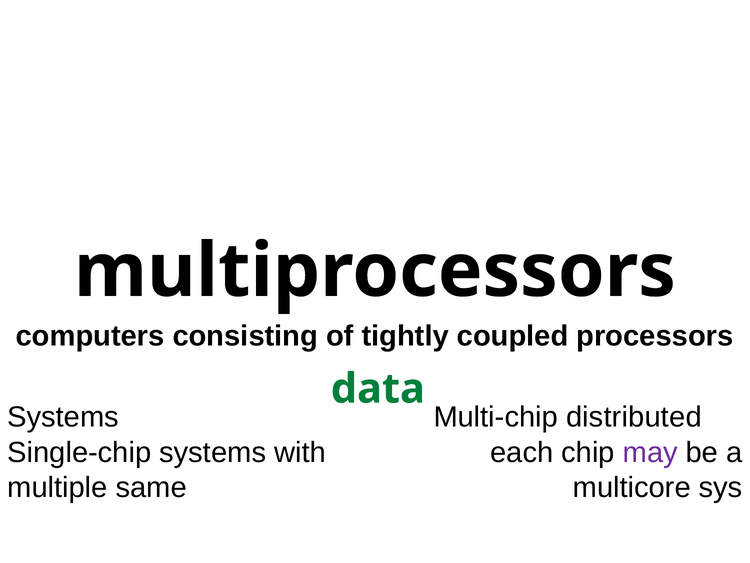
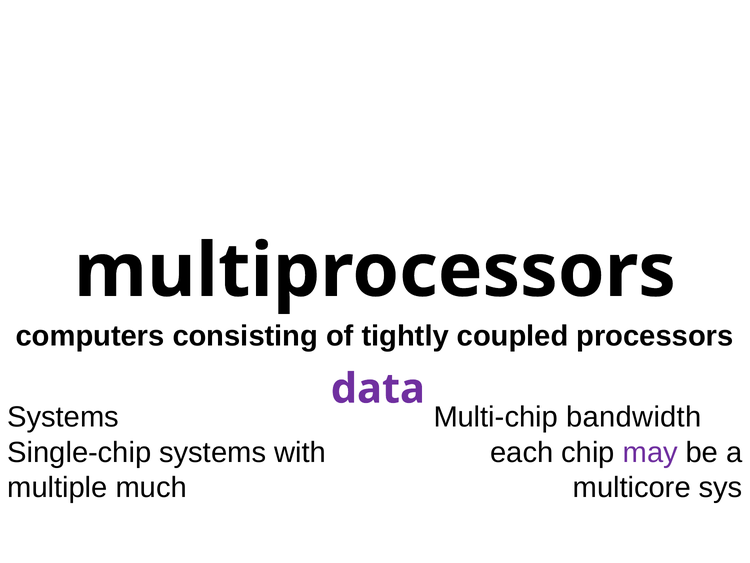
data colour: green -> purple
distributed: distributed -> bandwidth
same: same -> much
